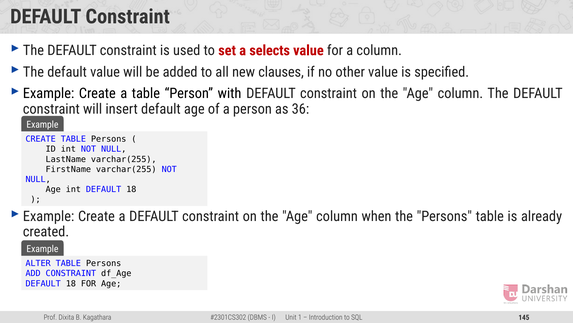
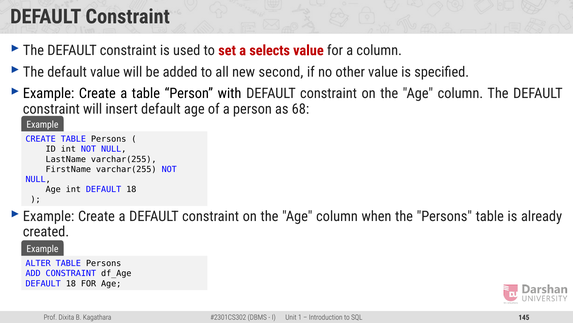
clauses: clauses -> second
36: 36 -> 68
